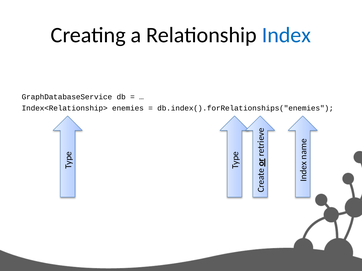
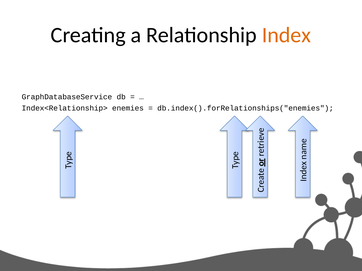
Index colour: blue -> orange
